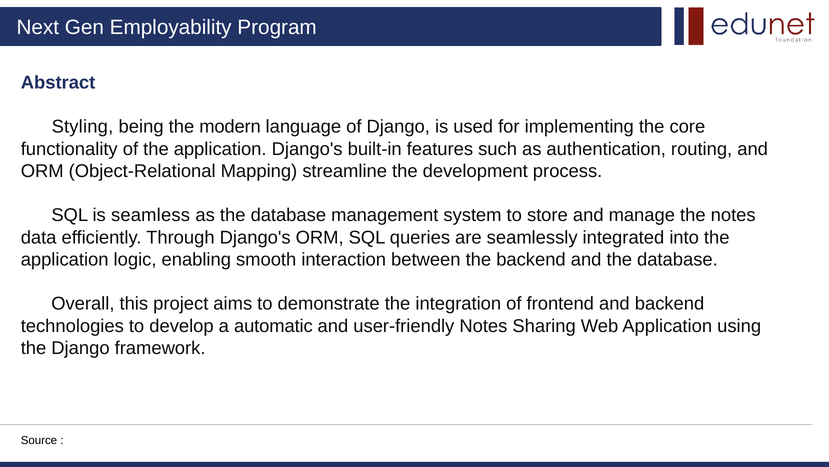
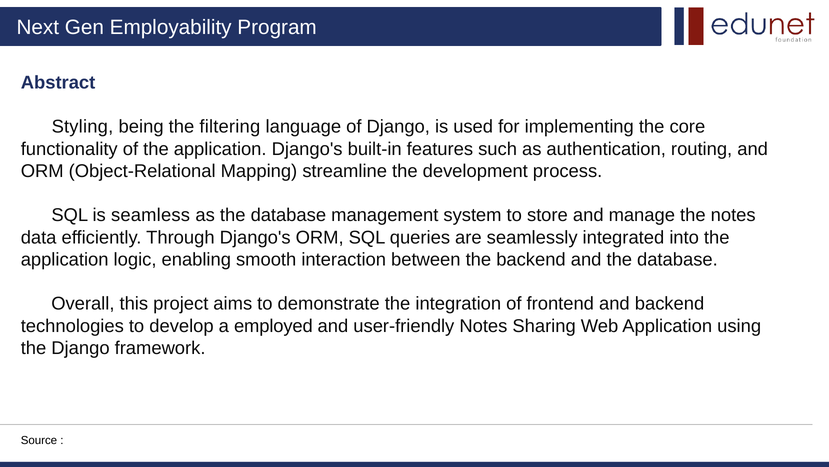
modern: modern -> filtering
automatic: automatic -> employed
